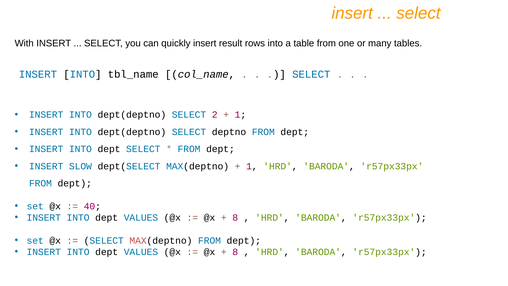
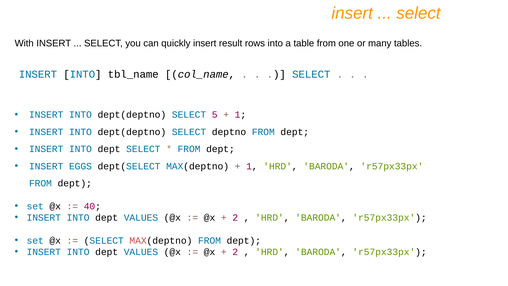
2: 2 -> 5
SLOW: SLOW -> EGGS
8 at (235, 218): 8 -> 2
8 at (235, 252): 8 -> 2
